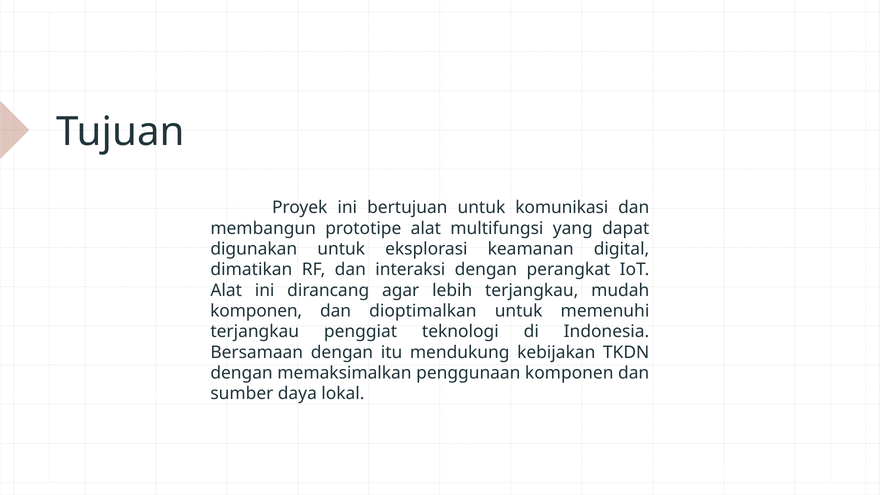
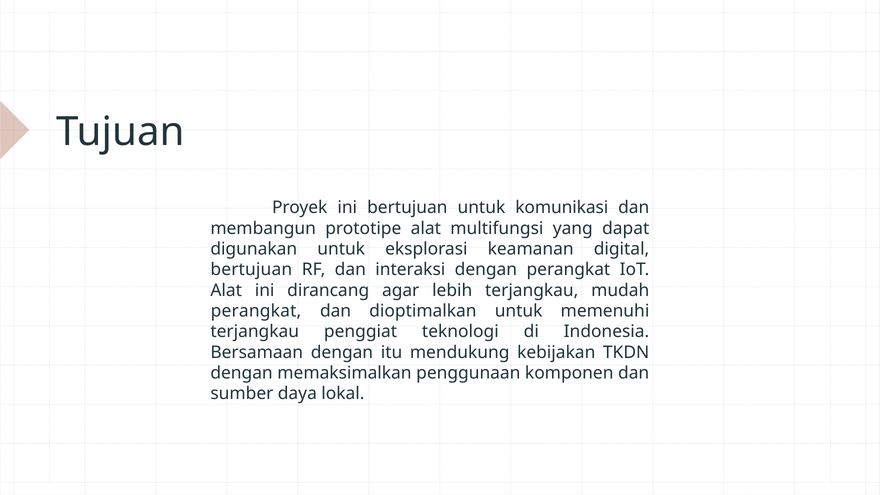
dimatikan at (251, 270): dimatikan -> bertujuan
komponen at (256, 311): komponen -> perangkat
